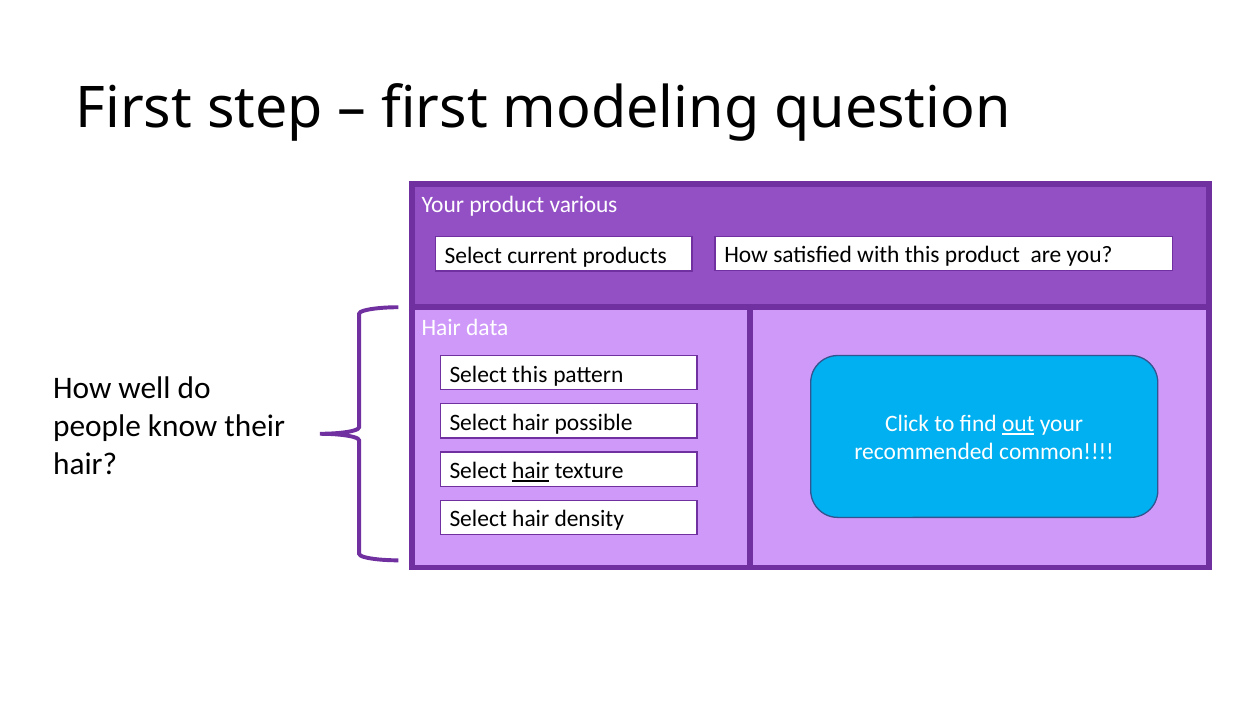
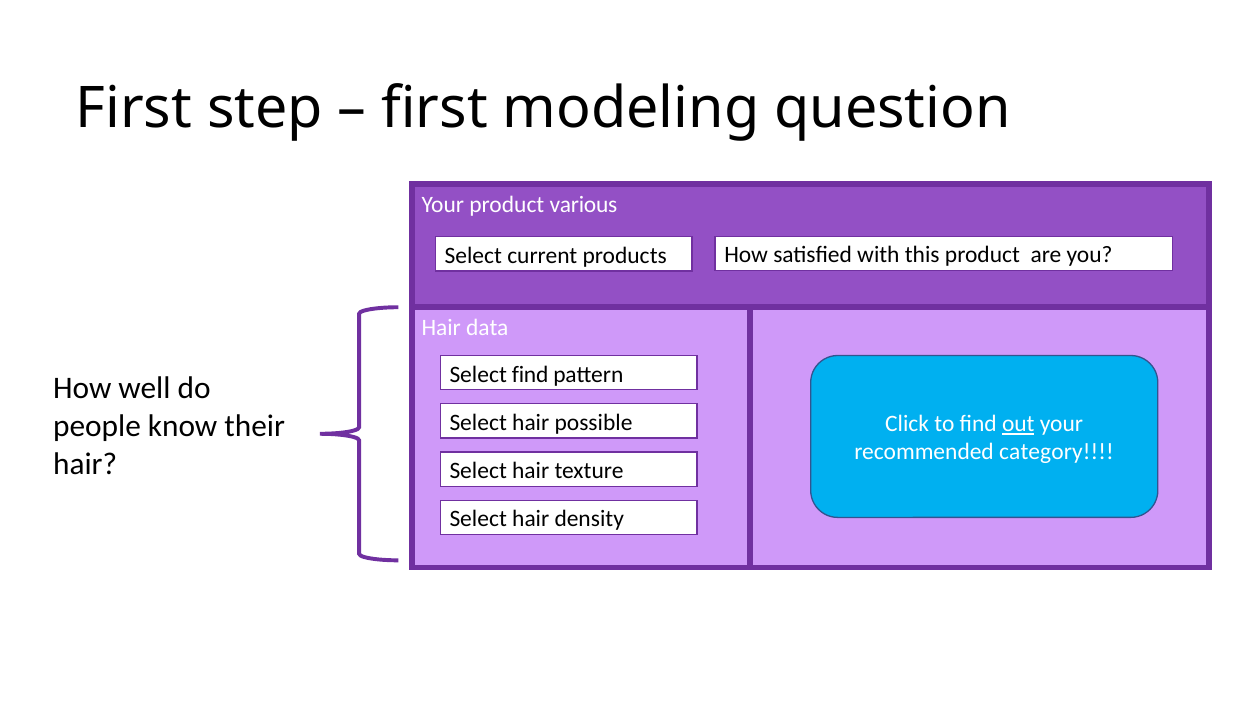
Select this: this -> find
common: common -> category
hair at (531, 471) underline: present -> none
